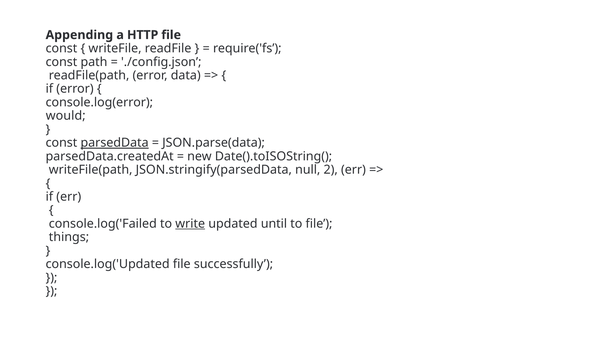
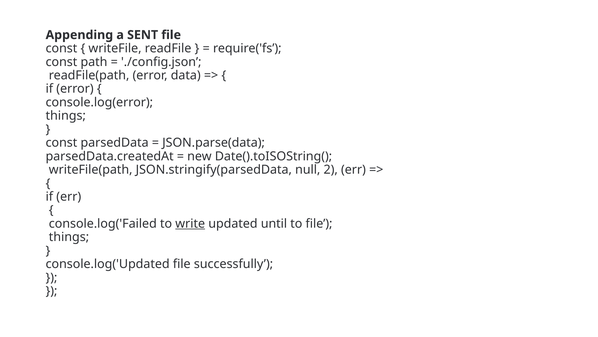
HTTP: HTTP -> SENT
would at (66, 116): would -> things
parsedData underline: present -> none
